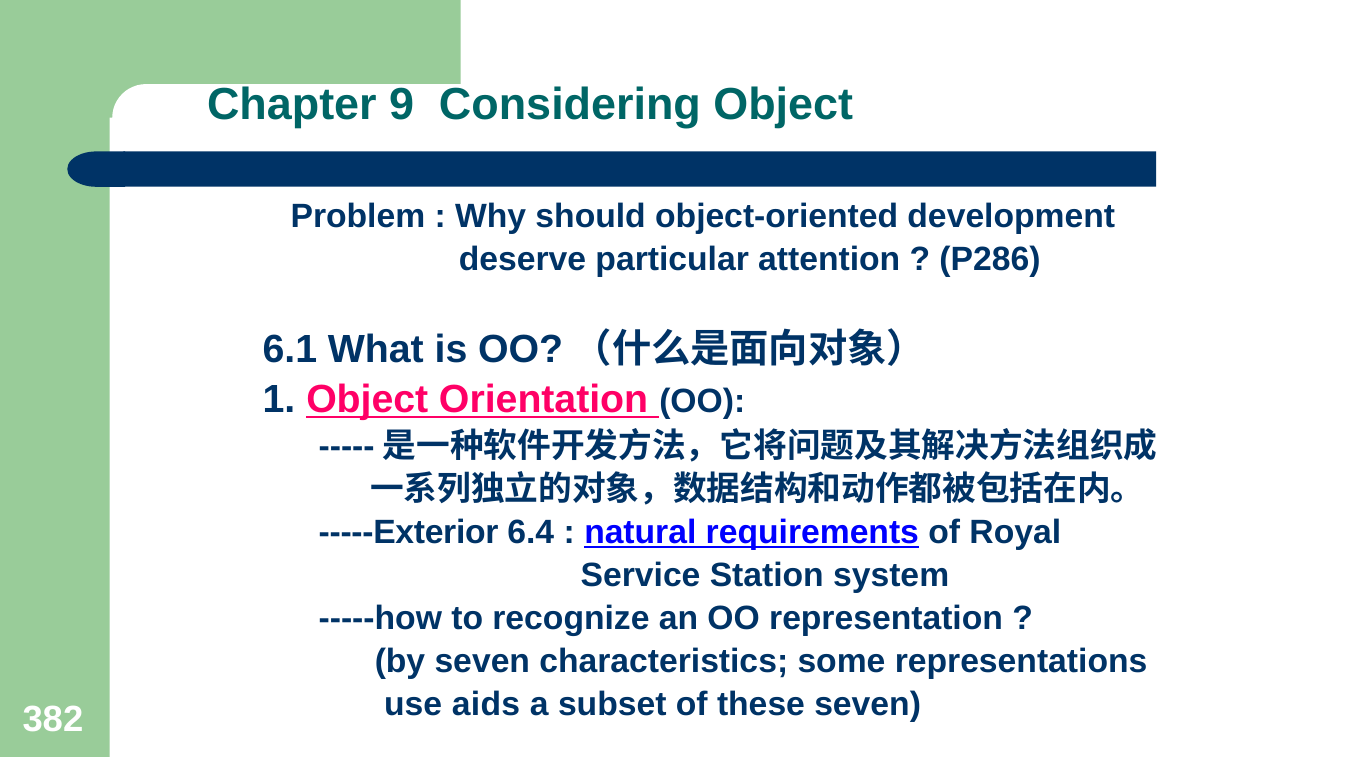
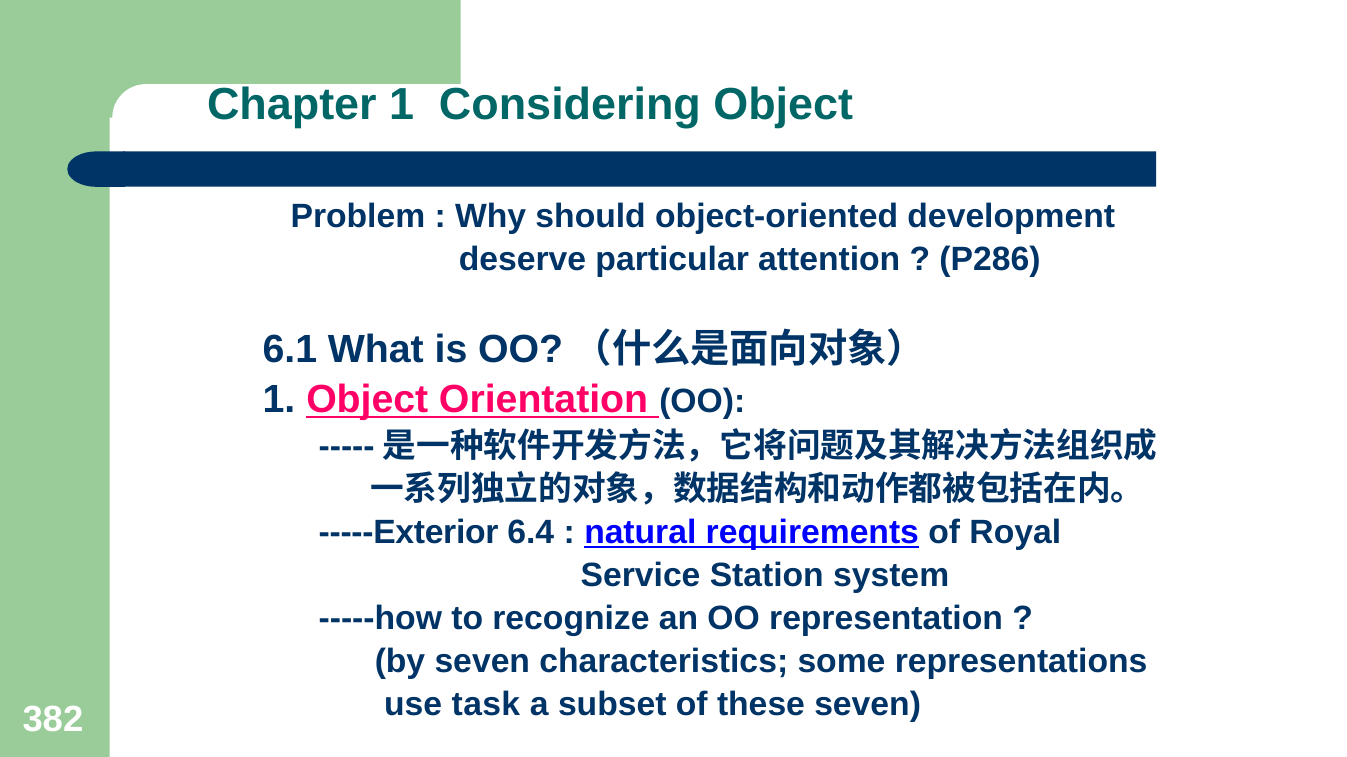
Chapter 9: 9 -> 1
aids: aids -> task
